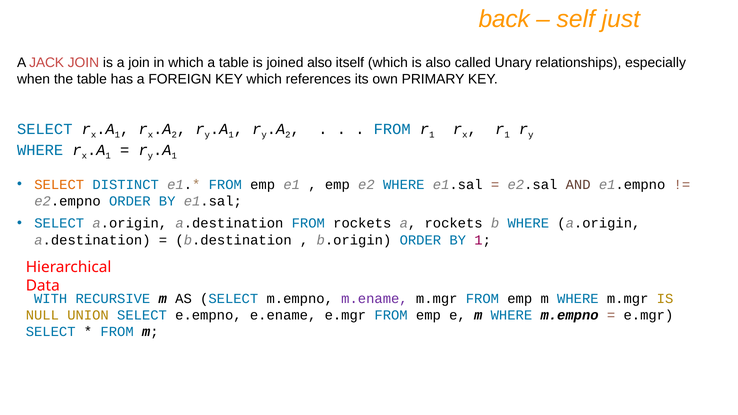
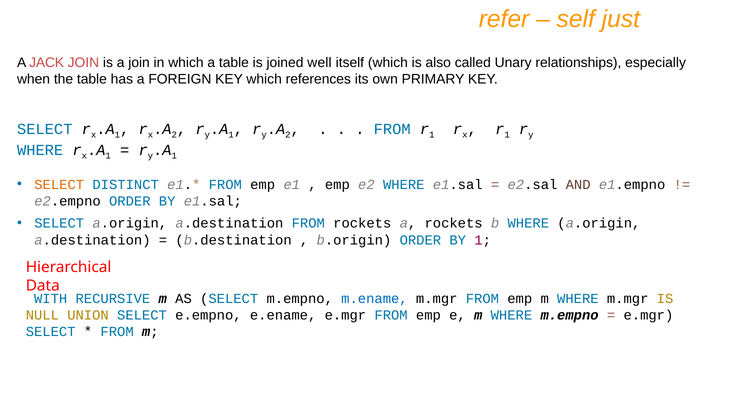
back: back -> refer
joined also: also -> well
m.ename colour: purple -> blue
